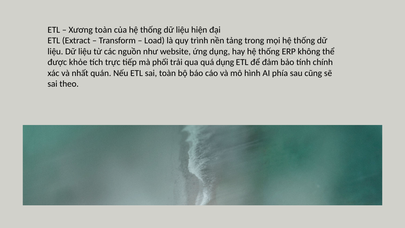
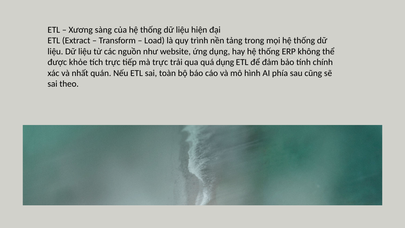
Xương toàn: toàn -> sàng
mà phối: phối -> trực
